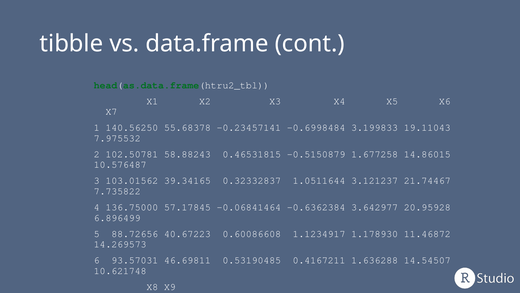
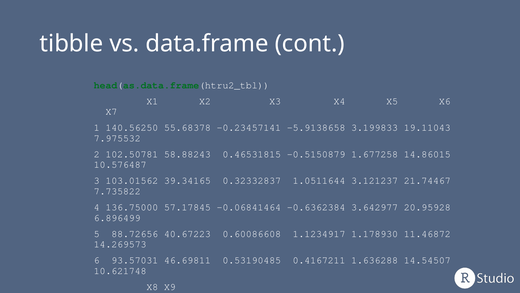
-0.6998484: -0.6998484 -> -5.9138658
